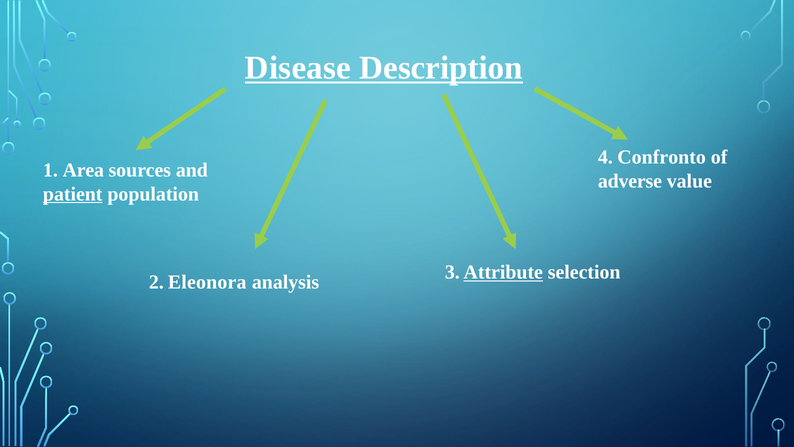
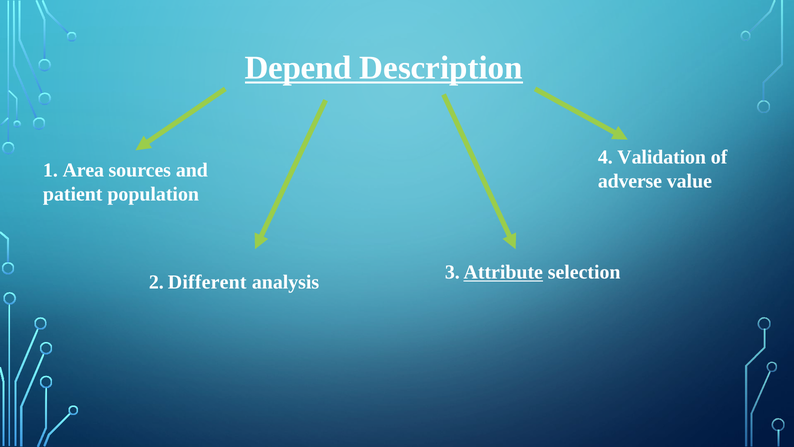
Disease: Disease -> Depend
Confronto: Confronto -> Validation
patient underline: present -> none
Eleonora: Eleonora -> Different
